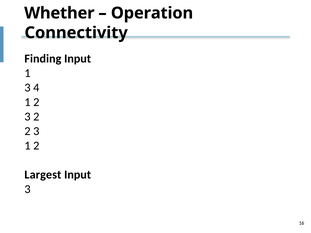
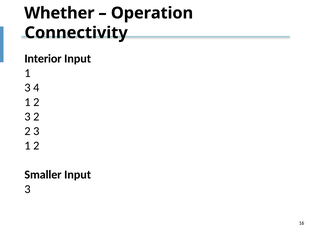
Finding: Finding -> Interior
Largest: Largest -> Smaller
